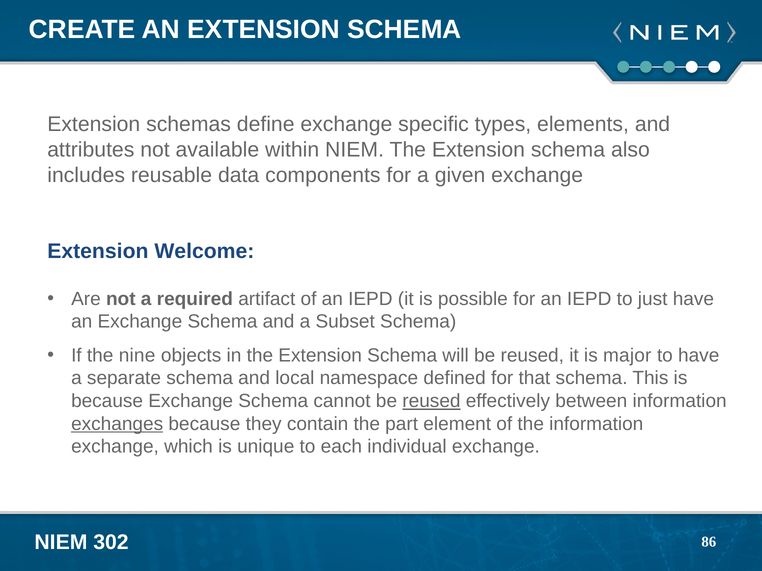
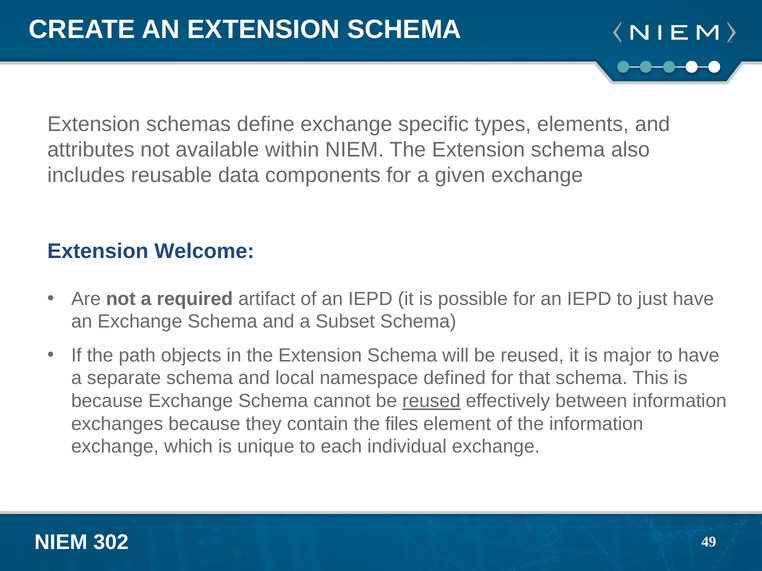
nine: nine -> path
exchanges underline: present -> none
part: part -> files
86: 86 -> 49
